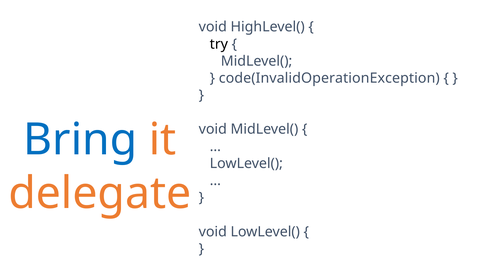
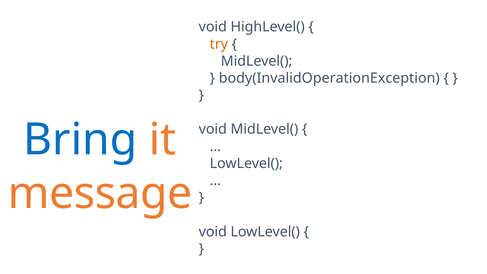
try colour: black -> orange
code(InvalidOperationException: code(InvalidOperationException -> body(InvalidOperationException
delegate: delegate -> message
